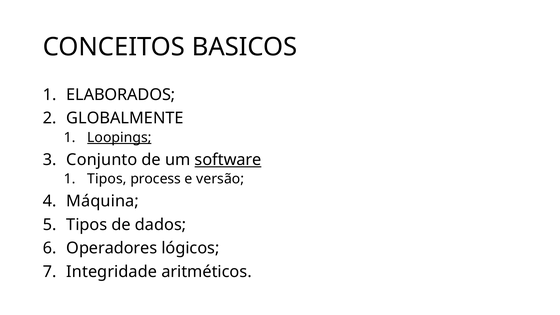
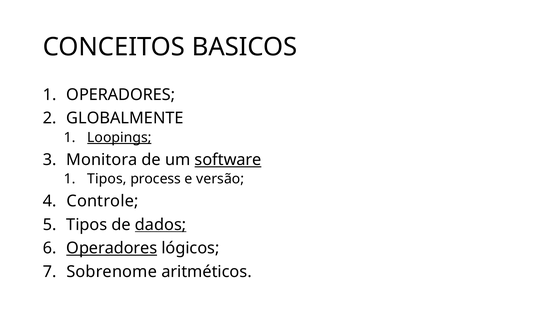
ELABORADOS at (121, 95): ELABORADOS -> OPERADORES
Conjunto: Conjunto -> Monitora
Máquina: Máquina -> Controle
dados underline: none -> present
Operadores at (112, 248) underline: none -> present
Integridade: Integridade -> Sobrenome
